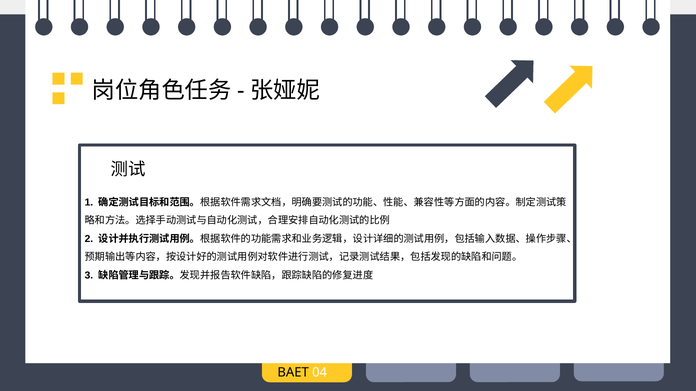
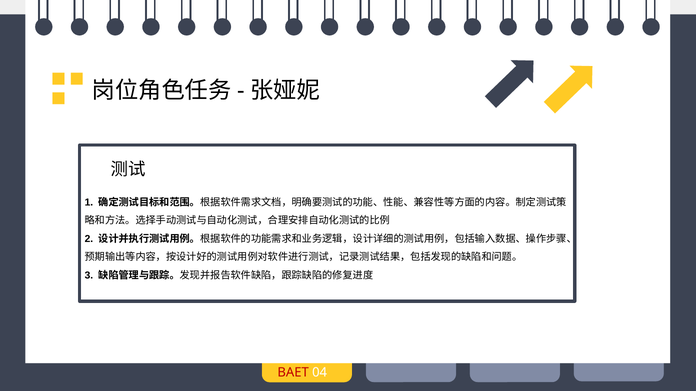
BAET colour: black -> red
